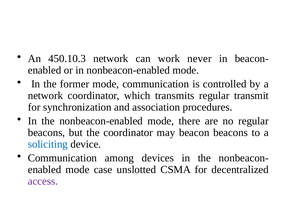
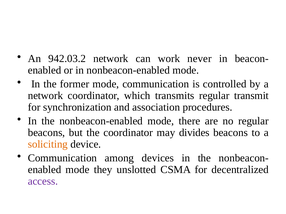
450.10.3: 450.10.3 -> 942.03.2
beacon: beacon -> divides
soliciting colour: blue -> orange
case: case -> they
